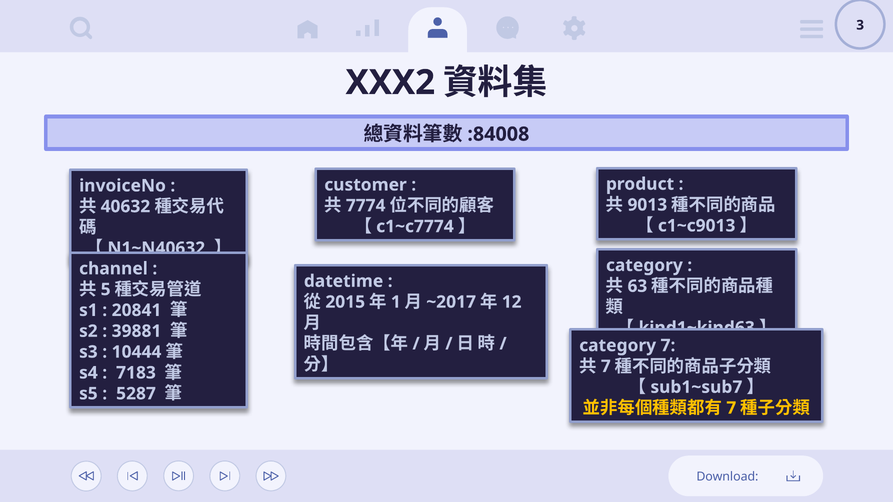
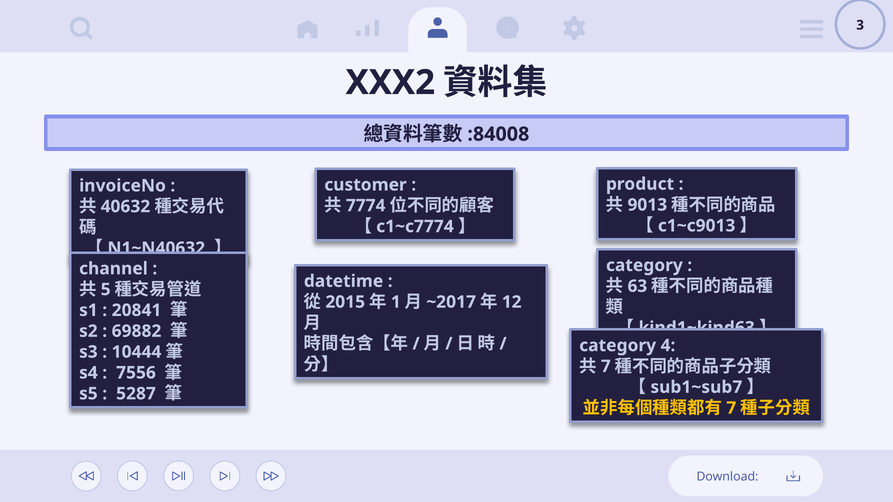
39881: 39881 -> 69882
category 7: 7 -> 4
7183: 7183 -> 7556
